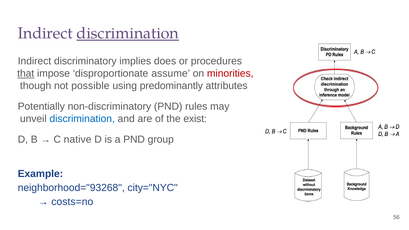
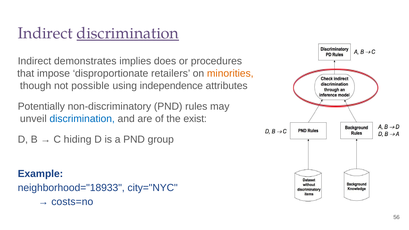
discriminatory: discriminatory -> demonstrates
that underline: present -> none
assume: assume -> retailers
minorities colour: red -> orange
predominantly: predominantly -> independence
native: native -> hiding
neighborhood="93268: neighborhood="93268 -> neighborhood="18933
